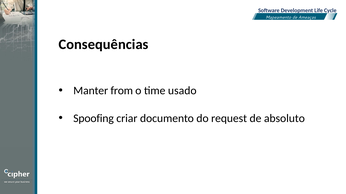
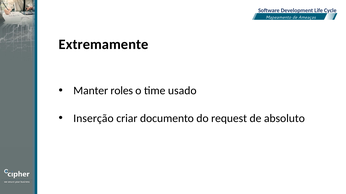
Consequências: Consequências -> Extremamente
from: from -> roles
Spoofing: Spoofing -> Inserção
